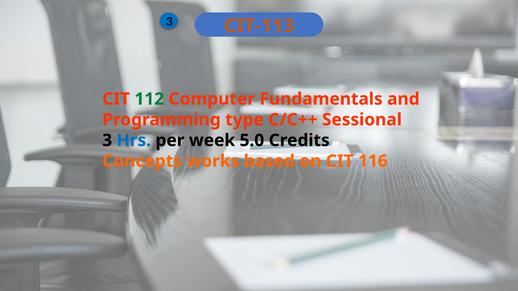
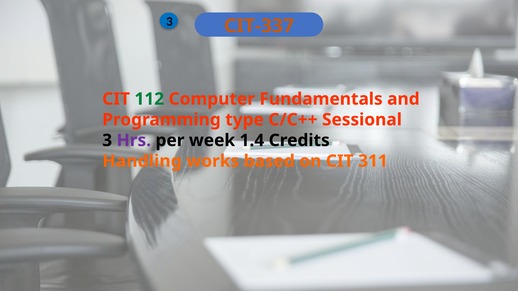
CIT-113: CIT-113 -> CIT-337
Hrs colour: blue -> purple
5.0: 5.0 -> 1.4
Concepts: Concepts -> Handling
116: 116 -> 311
